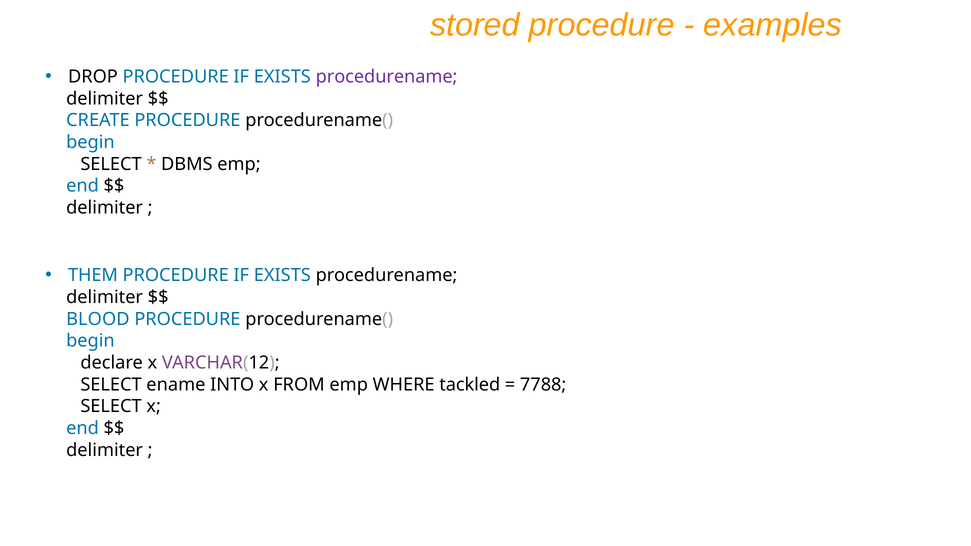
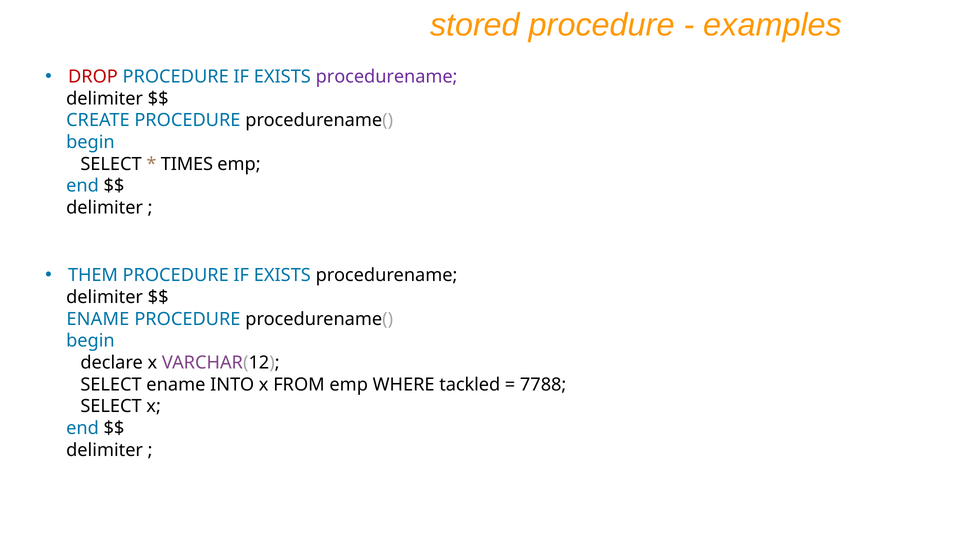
DROP colour: black -> red
DBMS: DBMS -> TIMES
BLOOD at (98, 319): BLOOD -> ENAME
